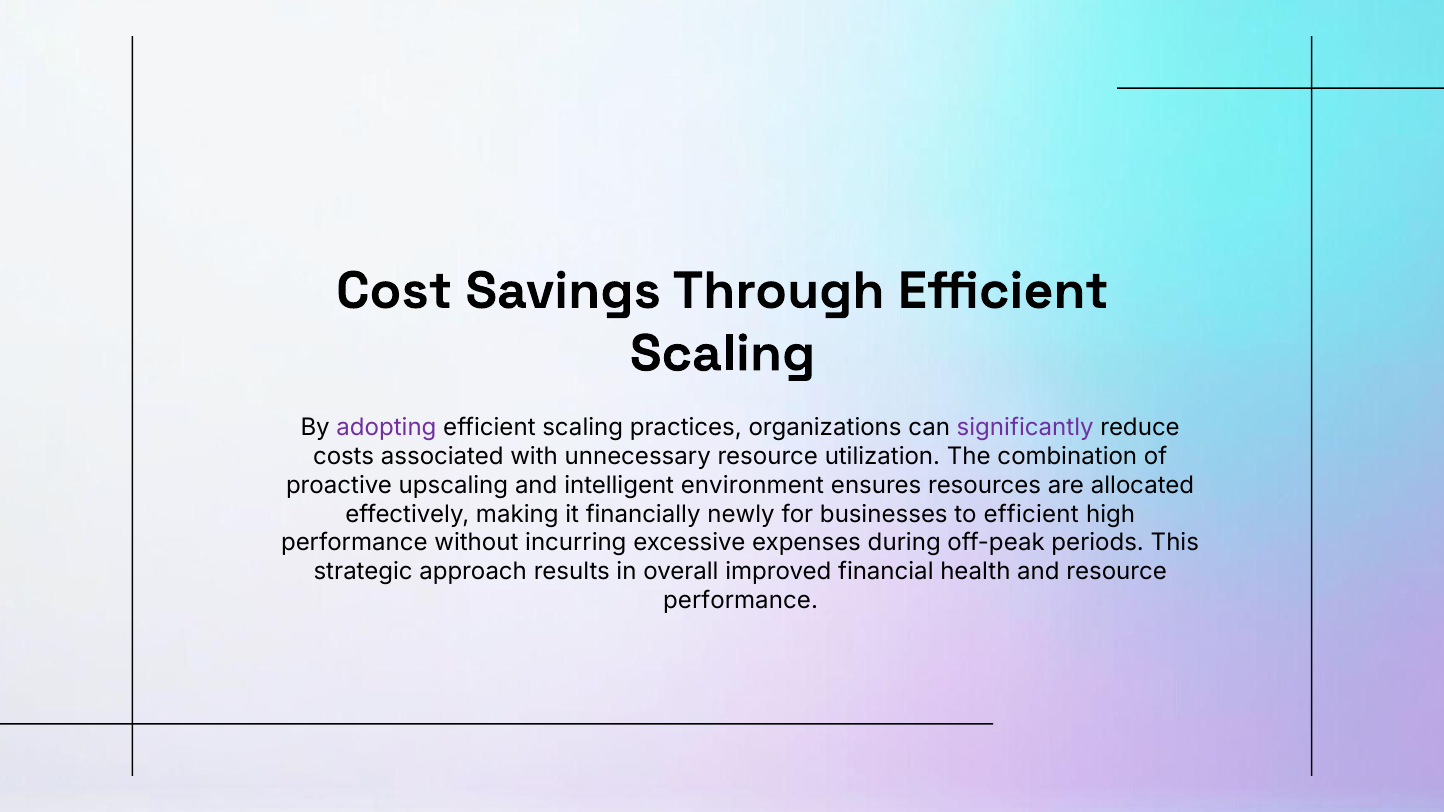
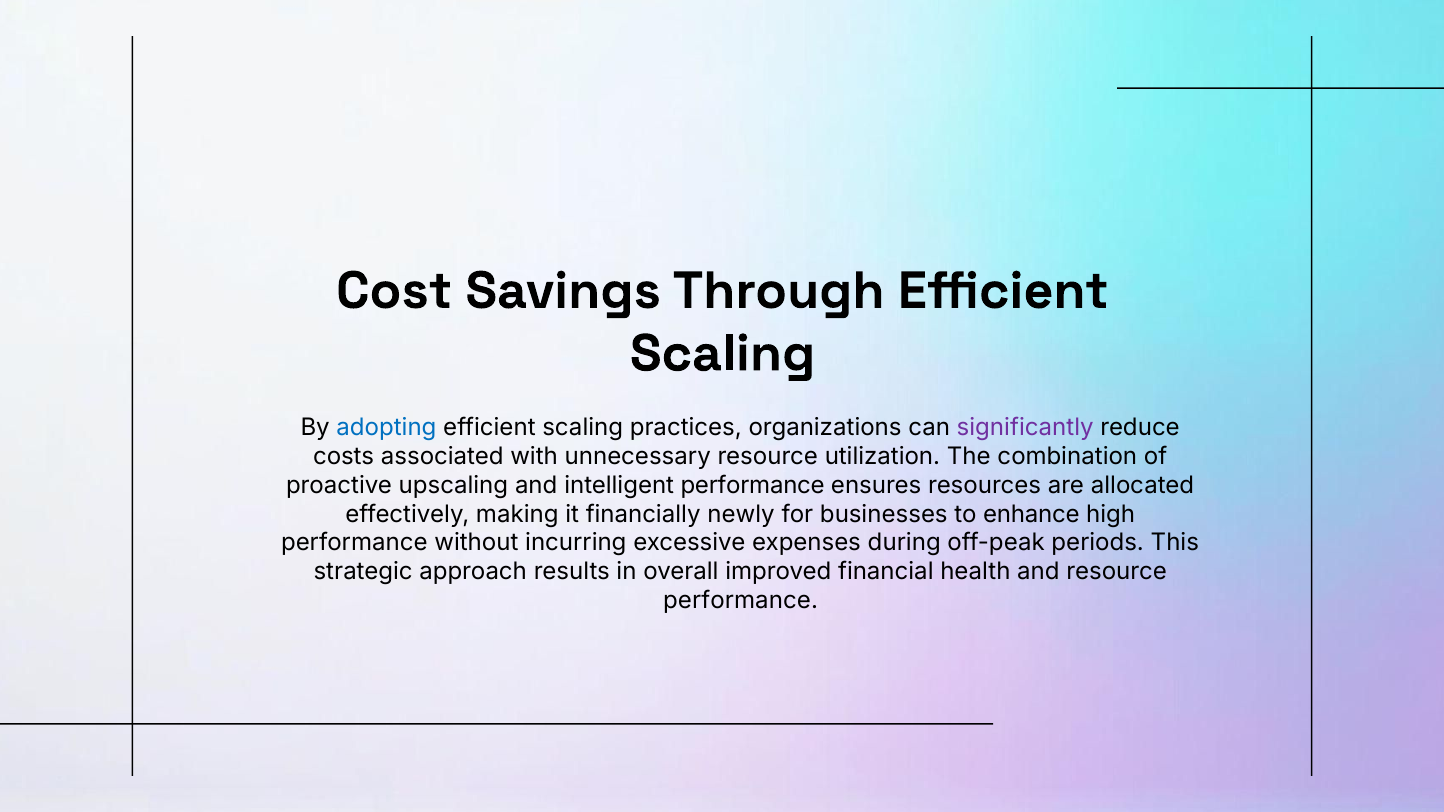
adopting colour: purple -> blue
intelligent environment: environment -> performance
to efficient: efficient -> enhance
